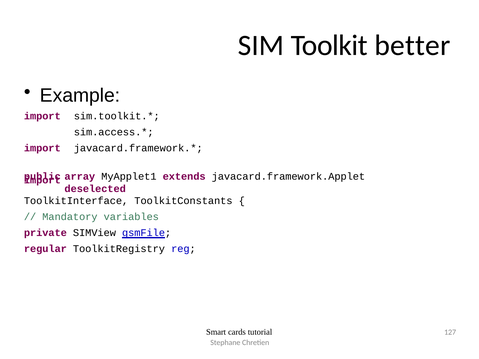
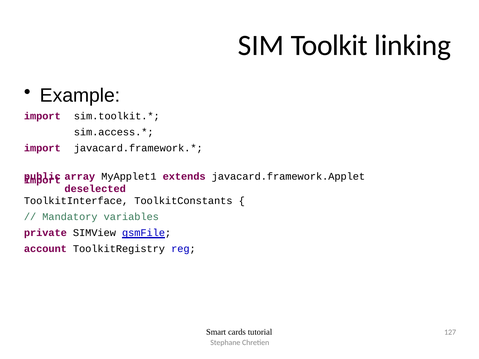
better: better -> linking
regular: regular -> account
